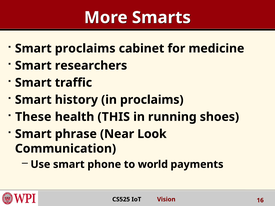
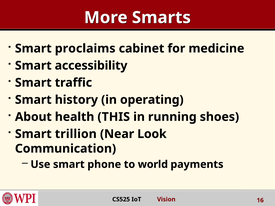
researchers: researchers -> accessibility
in proclaims: proclaims -> operating
These: These -> About
phrase: phrase -> trillion
